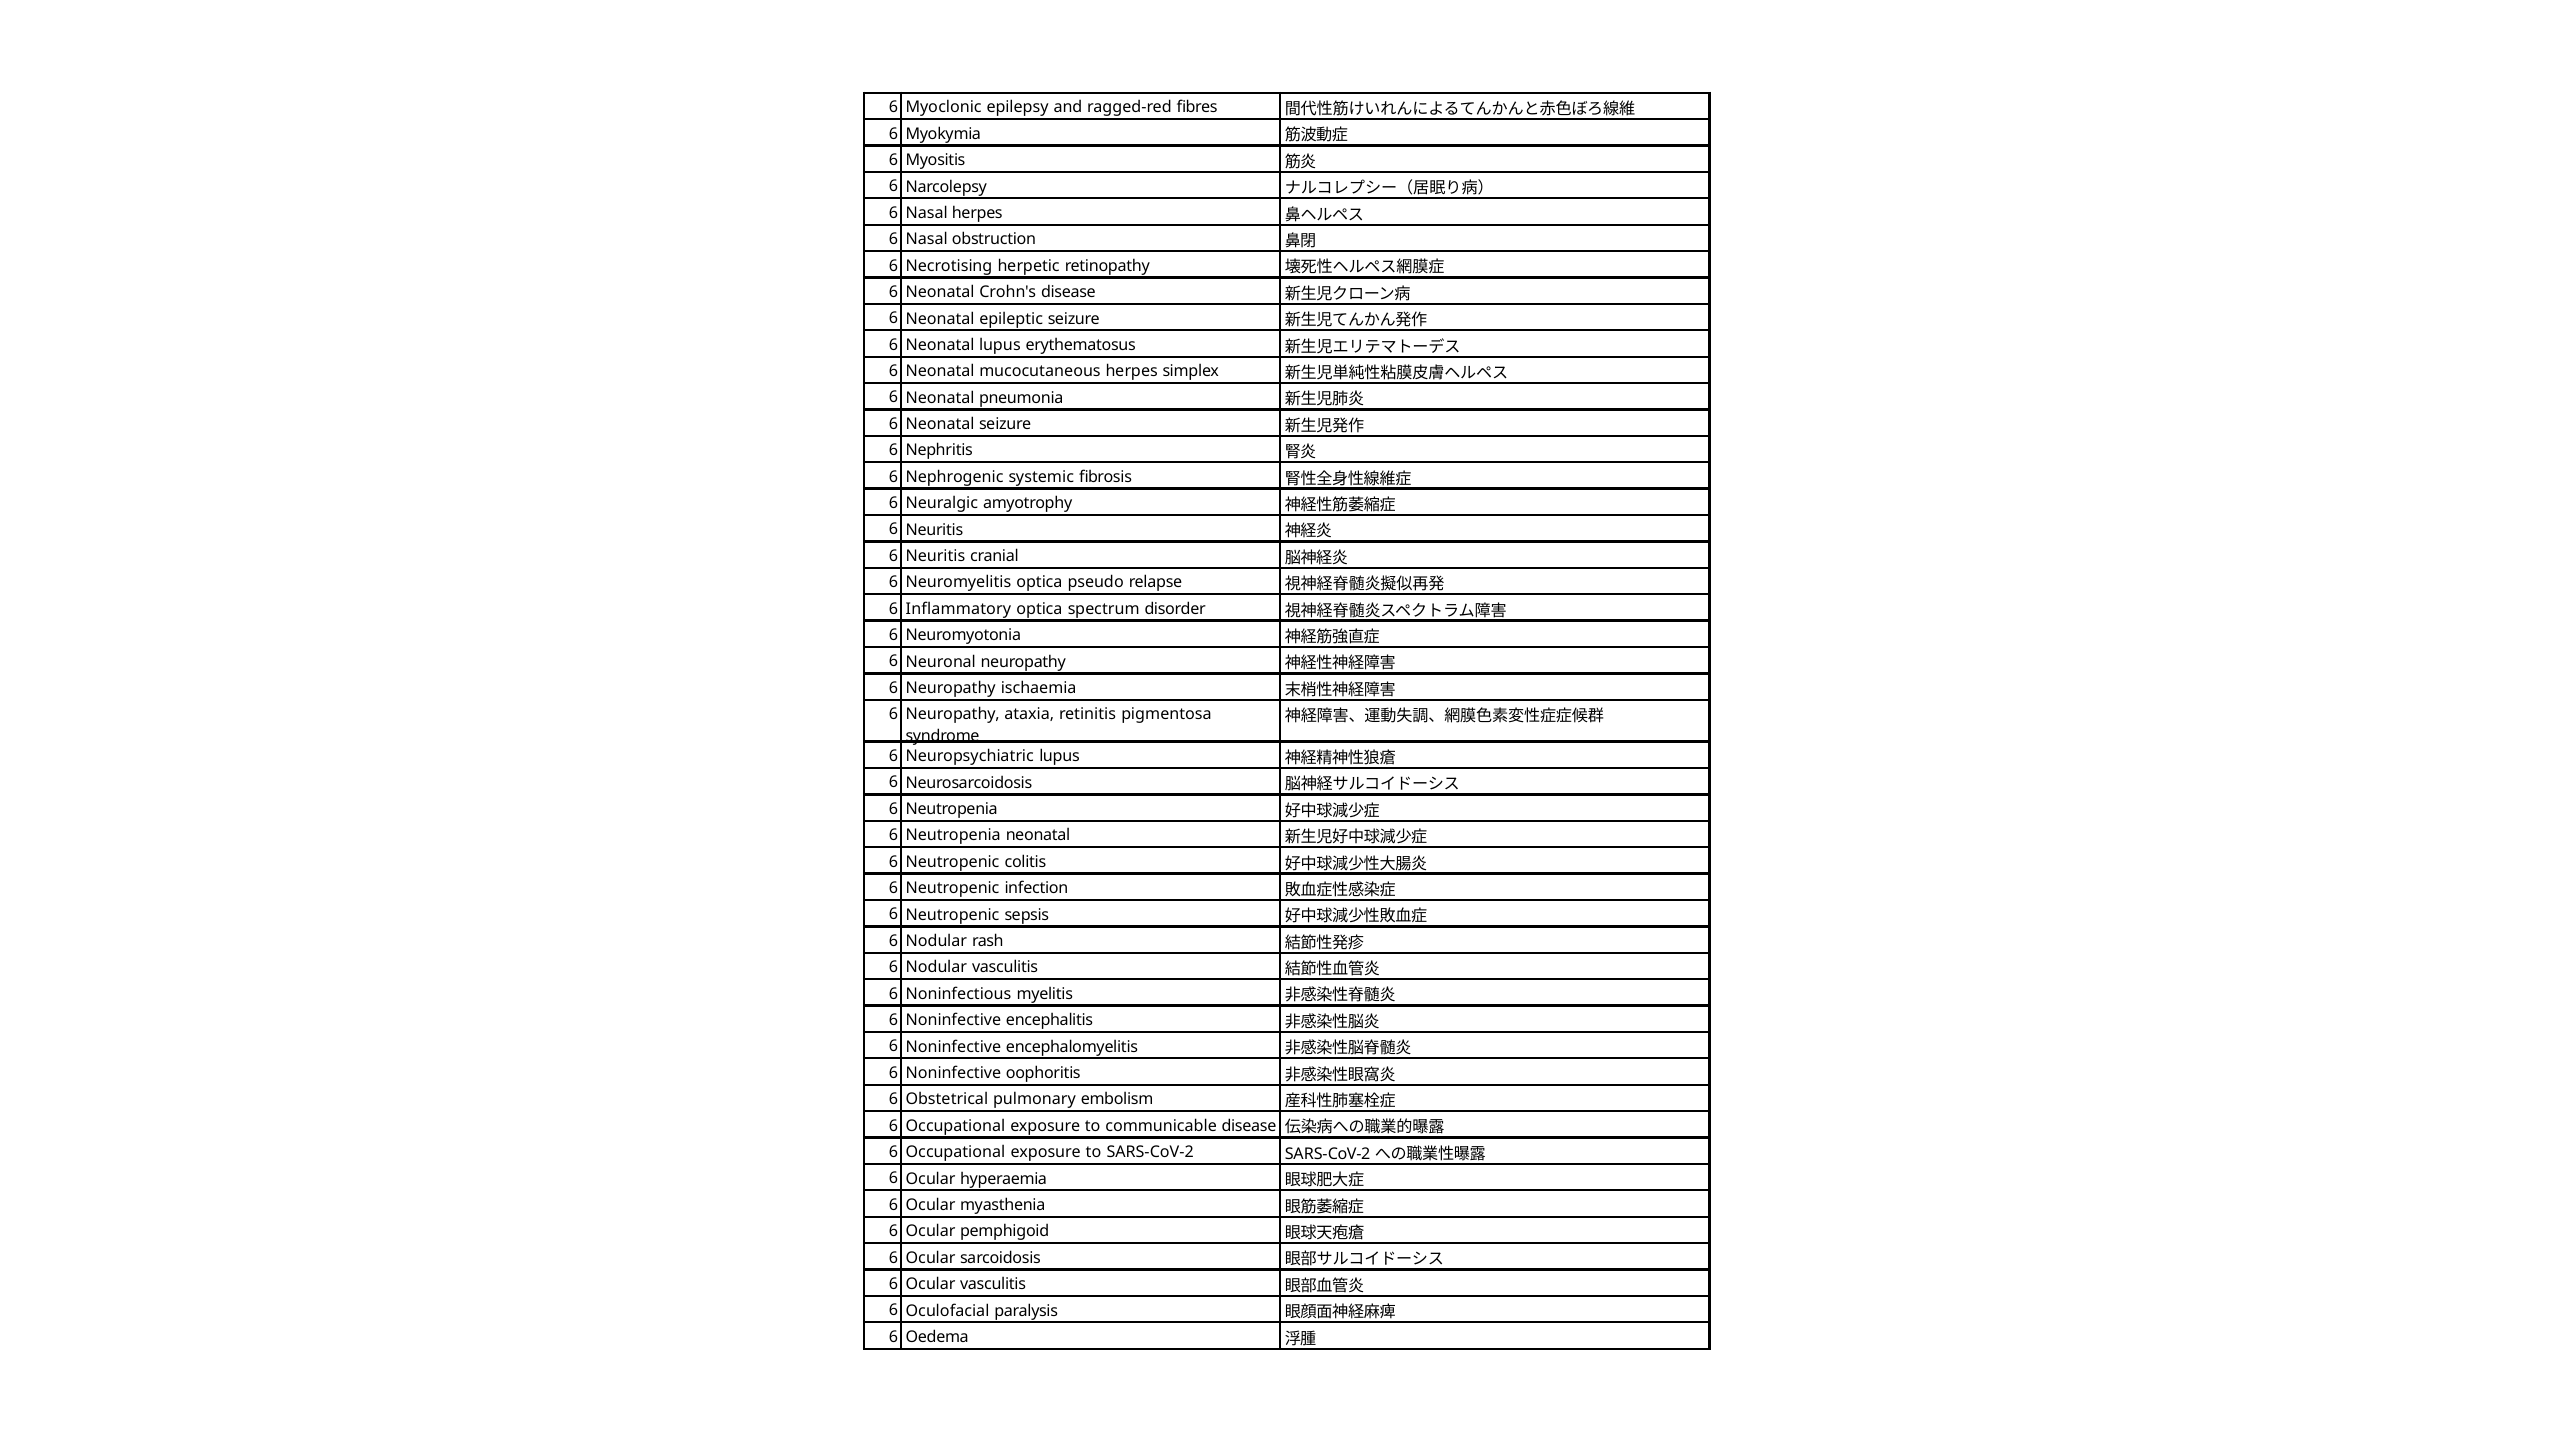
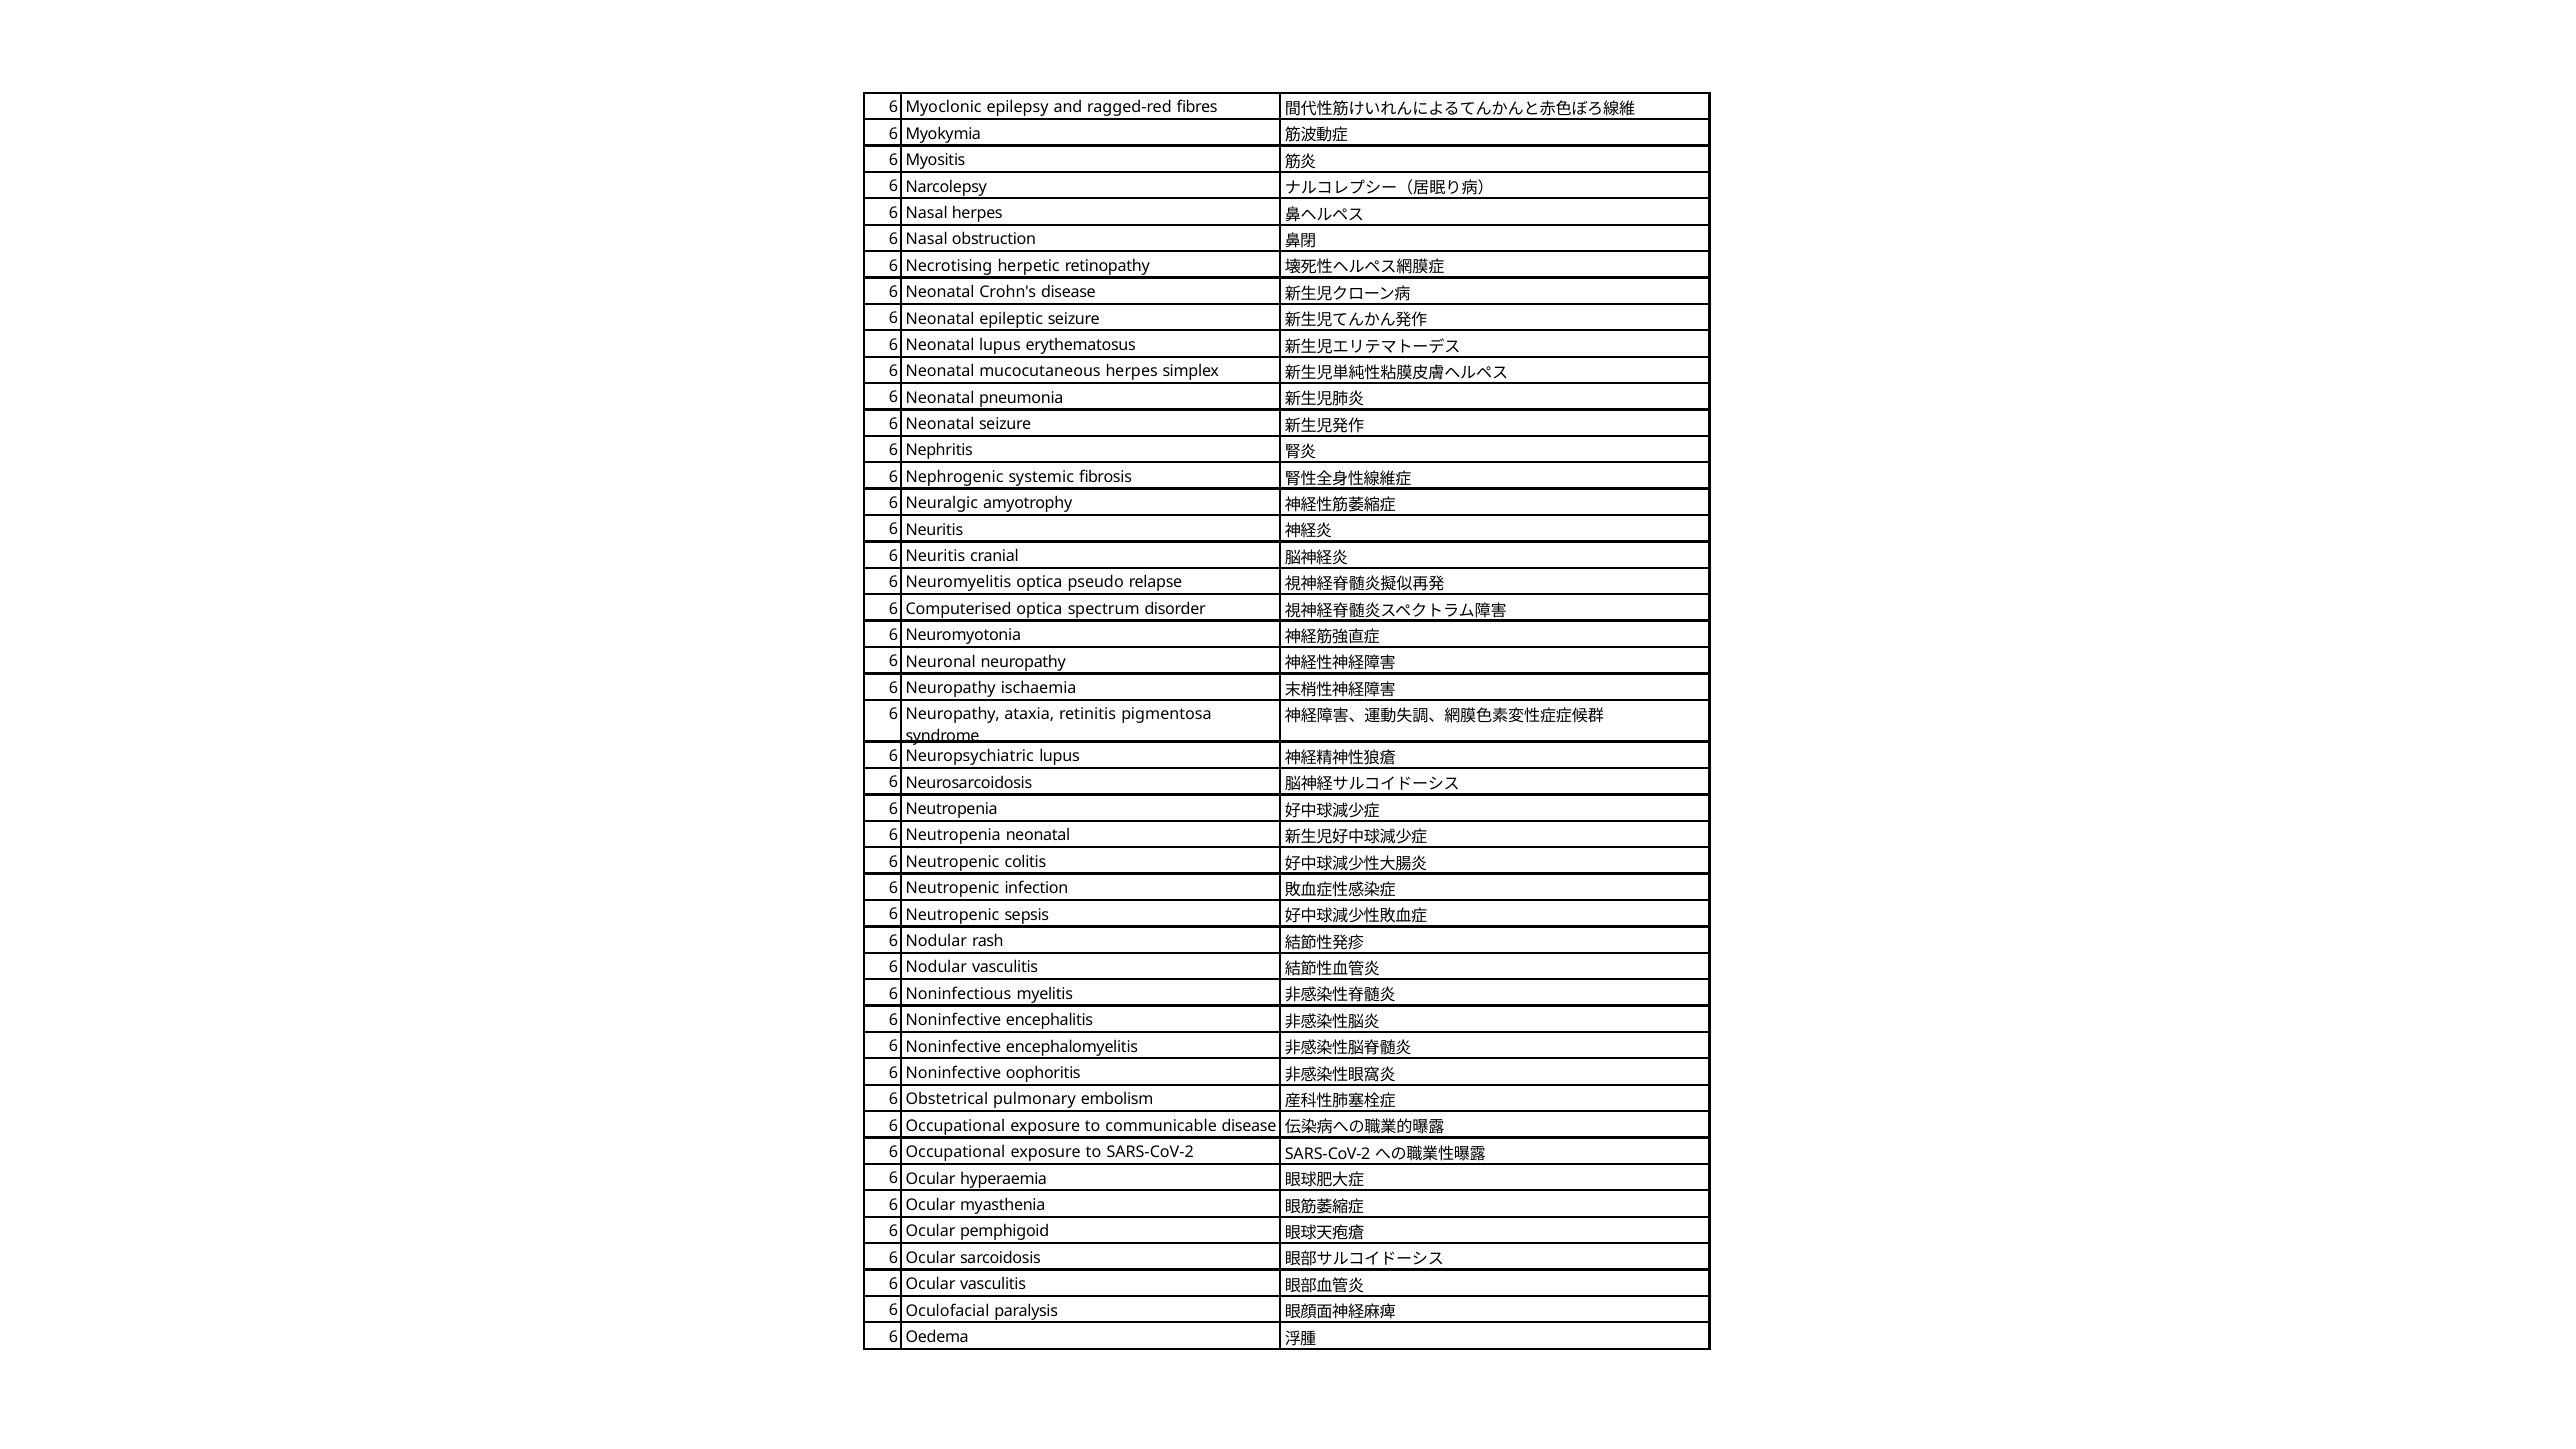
Inflammatory: Inflammatory -> Computerised
